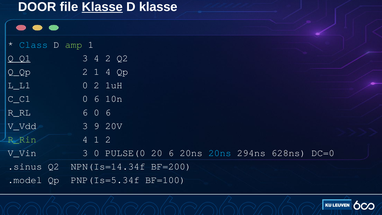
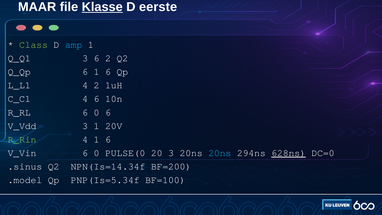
DOOR: DOOR -> MAAR
D klasse: klasse -> eerste
Class colour: light blue -> light green
amp colour: light green -> light blue
Q_Q1 underline: present -> none
3 4: 4 -> 6
Q_Qp 2: 2 -> 6
4 at (108, 72): 4 -> 6
L_L1 0: 0 -> 4
C_C1 0: 0 -> 4
3 9: 9 -> 1
4 1 2: 2 -> 6
V_Vin 3: 3 -> 6
20 6: 6 -> 3
628ns underline: none -> present
